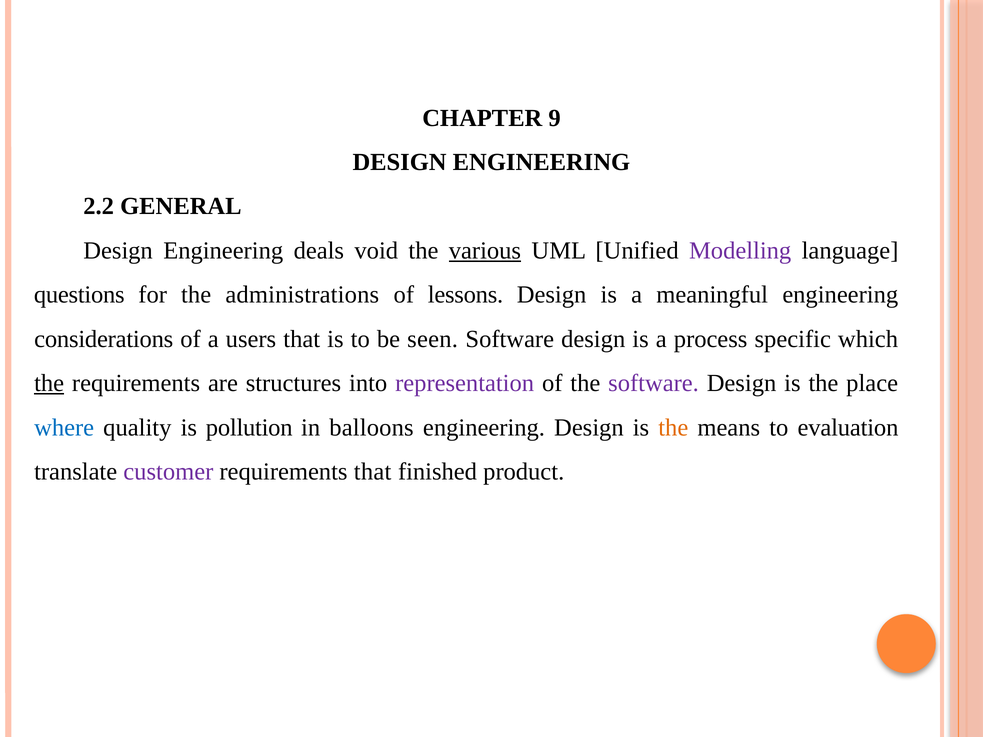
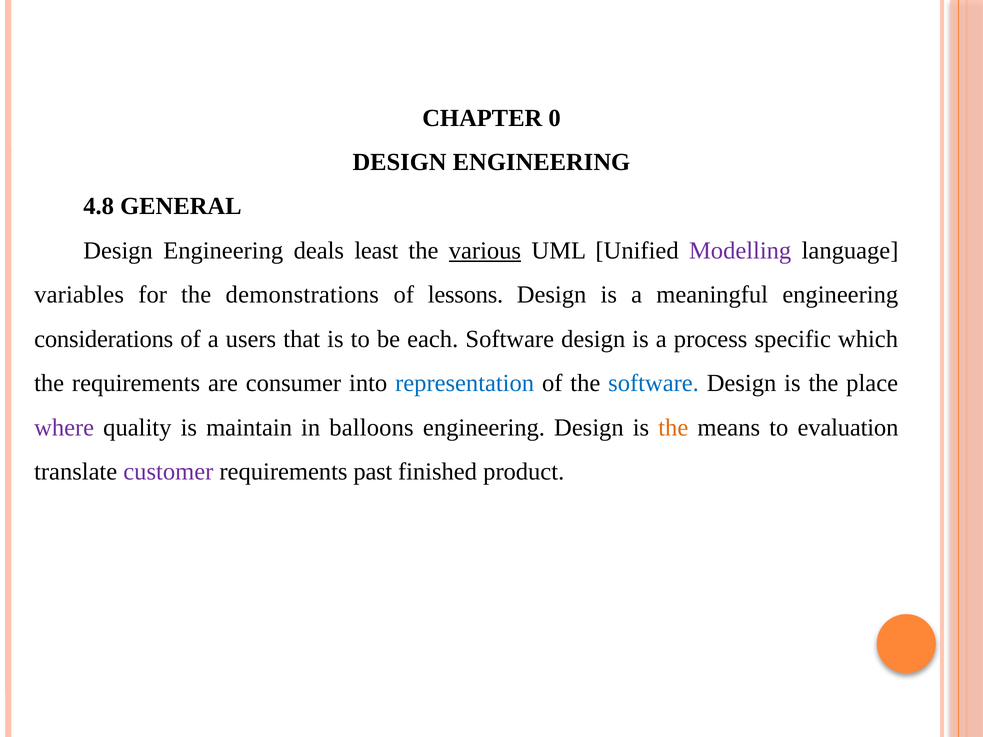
9: 9 -> 0
2.2: 2.2 -> 4.8
void: void -> least
questions: questions -> variables
administrations: administrations -> demonstrations
seen: seen -> each
the at (49, 383) underline: present -> none
structures: structures -> consumer
representation colour: purple -> blue
software at (654, 383) colour: purple -> blue
where colour: blue -> purple
pollution: pollution -> maintain
requirements that: that -> past
